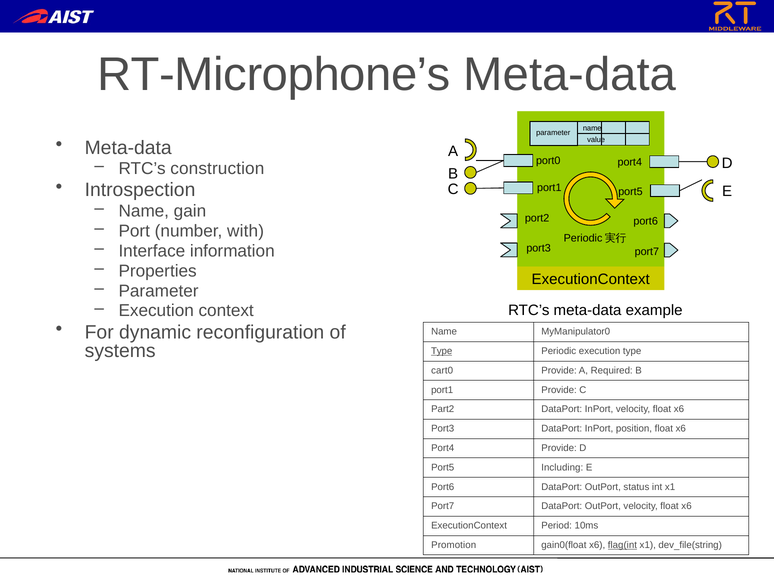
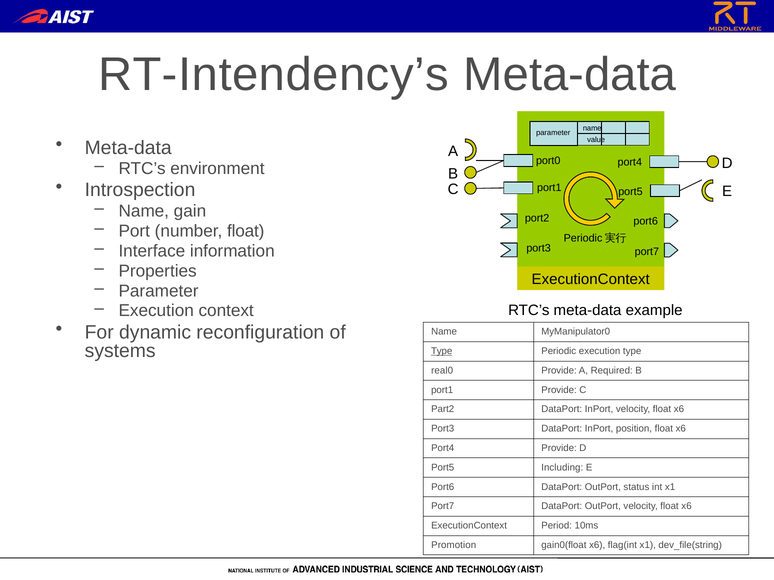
RT-Microphone’s: RT-Microphone’s -> RT-Intendency’s
construction: construction -> environment
number with: with -> float
cart0: cart0 -> real0
flag(int underline: present -> none
